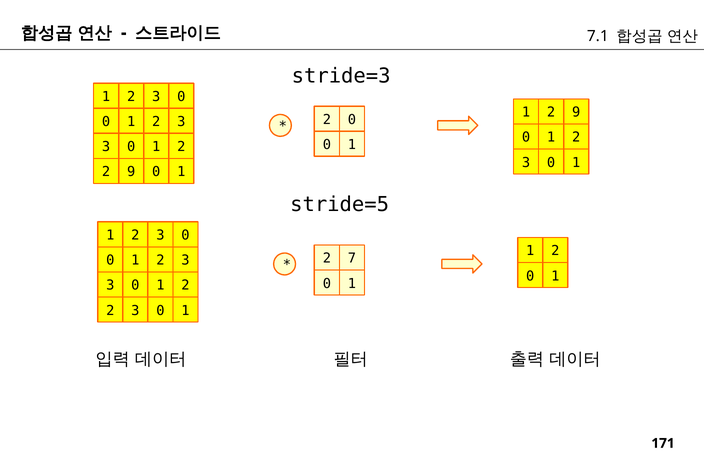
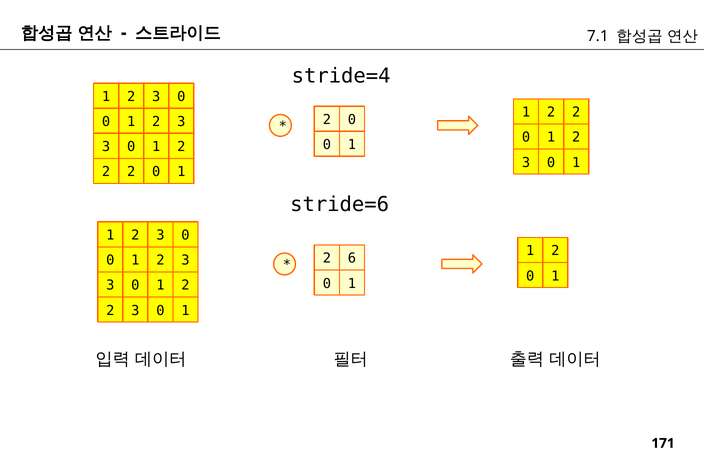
stride=3: stride=3 -> stride=4
9 at (576, 113): 9 -> 2
9 at (131, 172): 9 -> 2
stride=5: stride=5 -> stride=6
7: 7 -> 6
